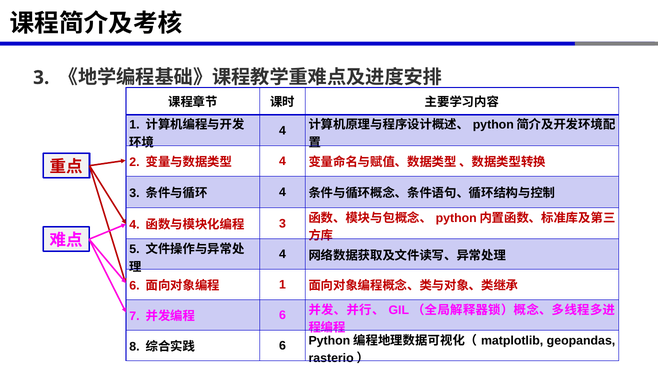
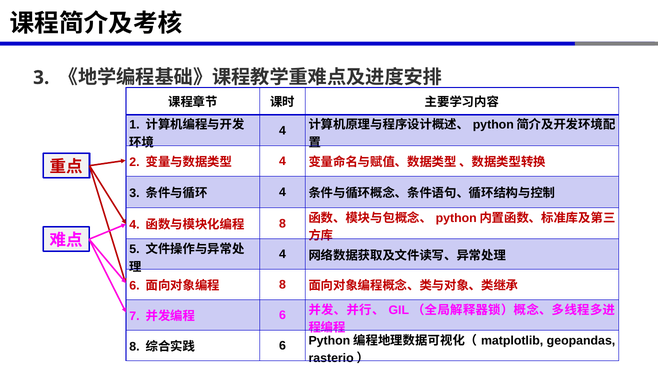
3 at (283, 224): 3 -> 8
1 at (283, 285): 1 -> 8
